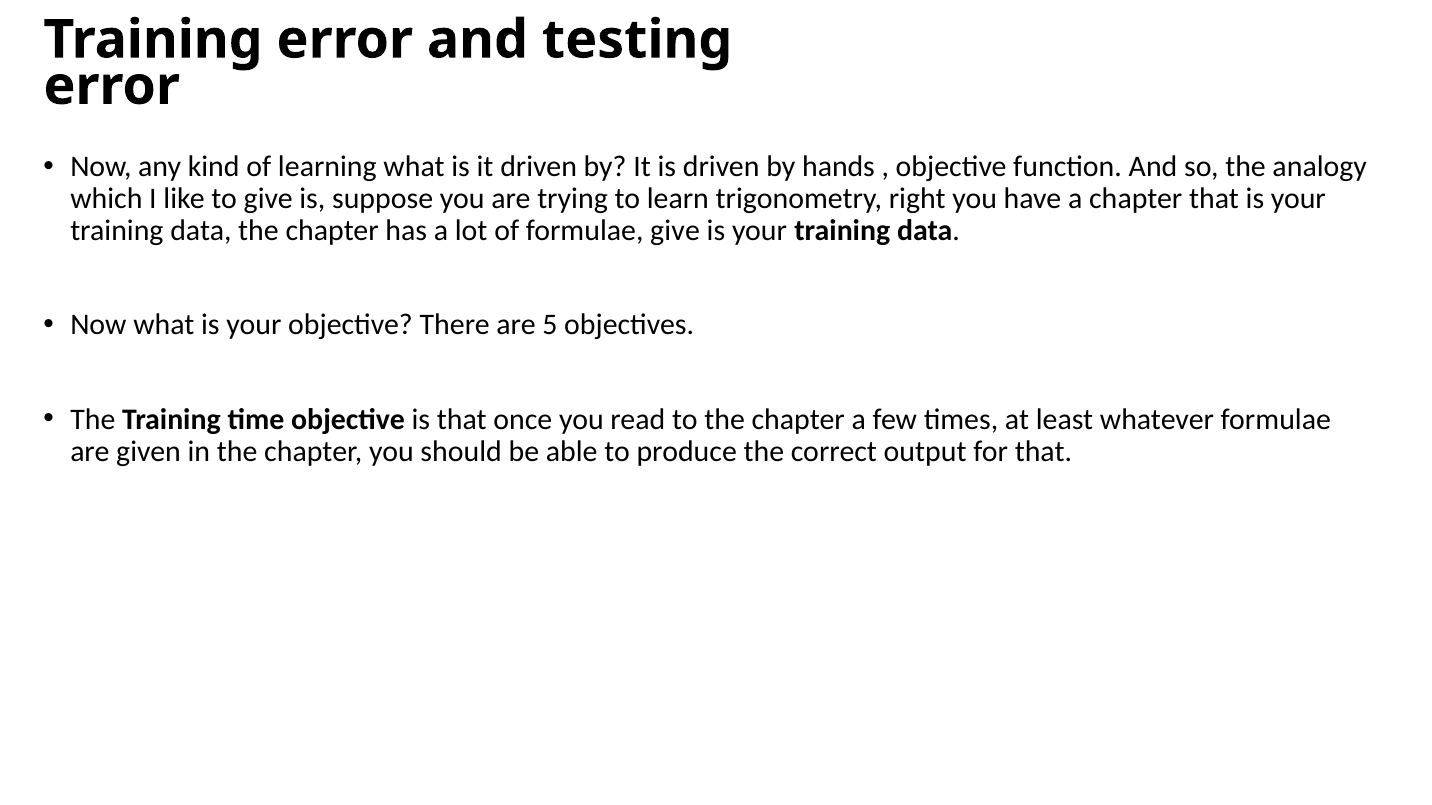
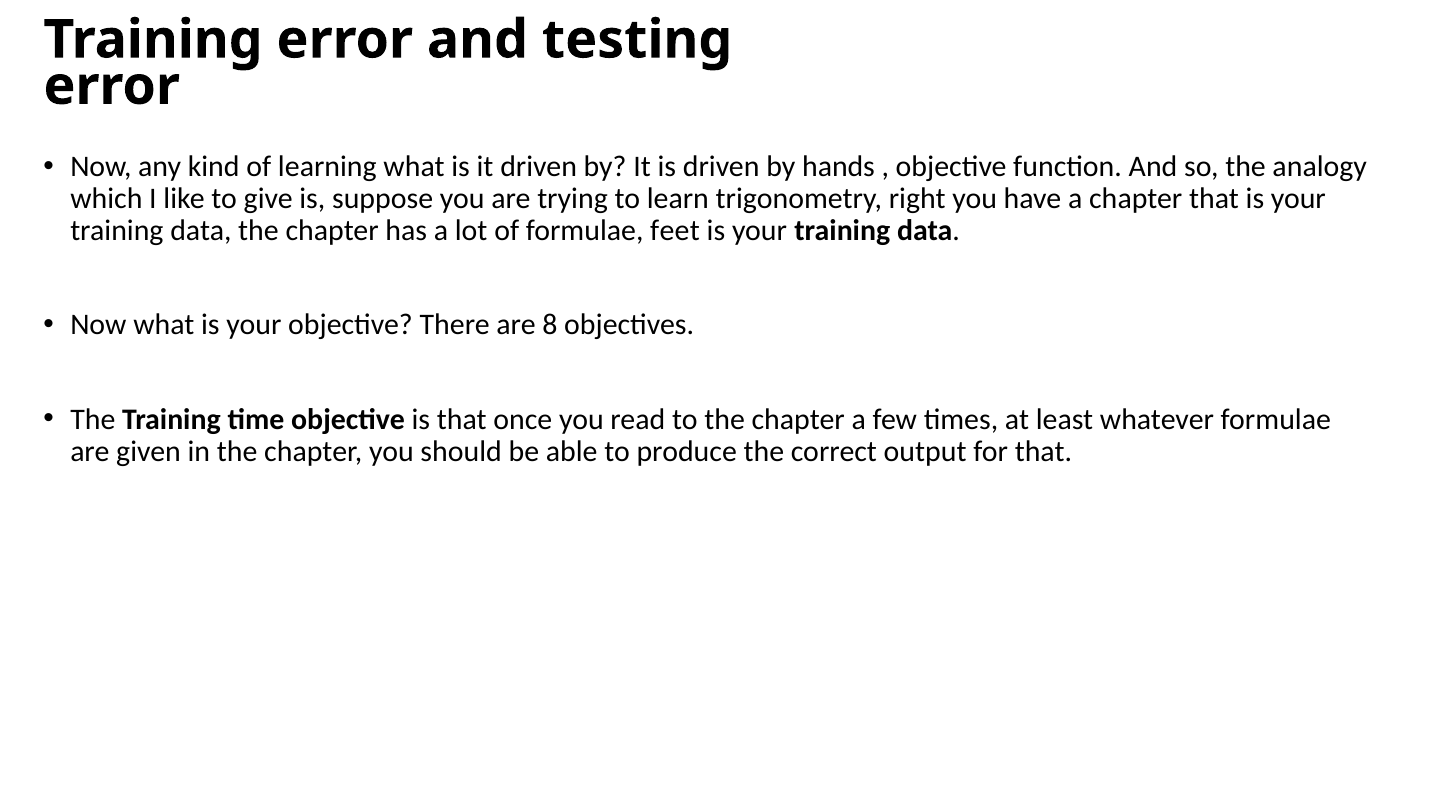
formulae give: give -> feet
5: 5 -> 8
